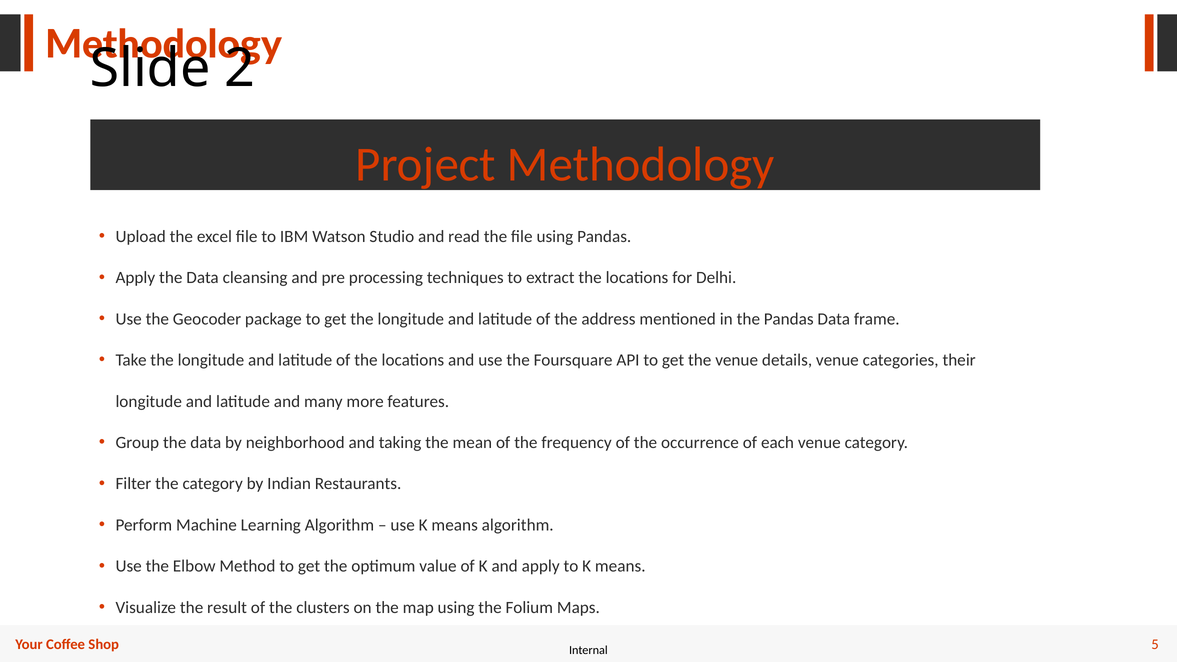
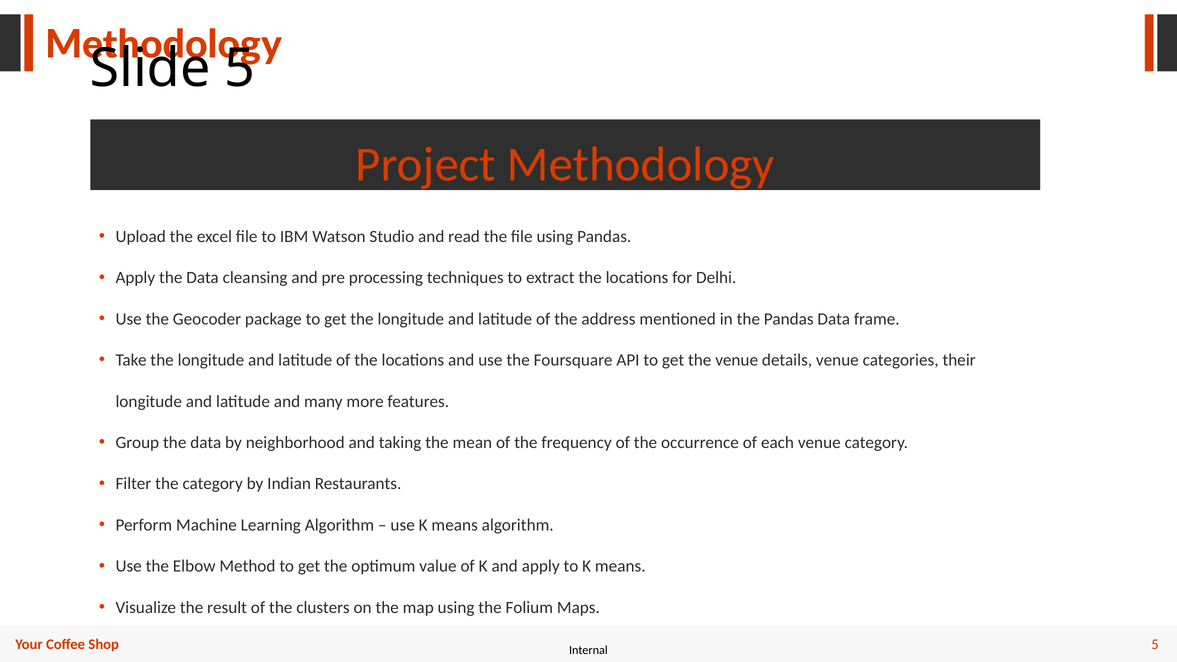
Slide 2: 2 -> 5
